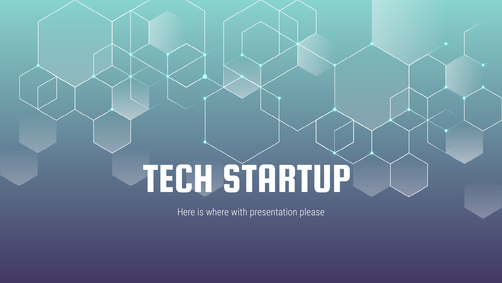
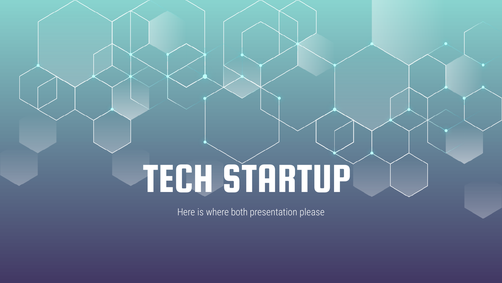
with: with -> both
